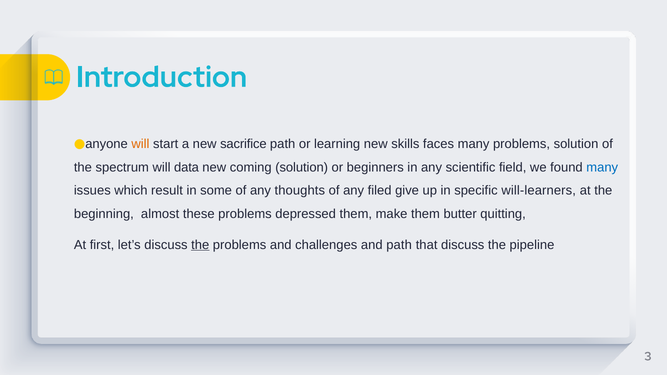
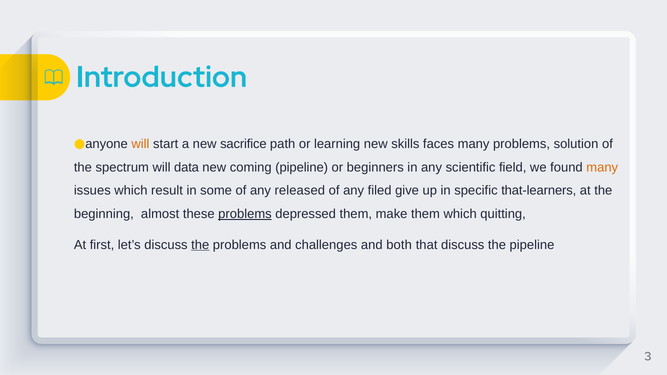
coming solution: solution -> pipeline
many at (602, 167) colour: blue -> orange
thoughts: thoughts -> released
will-learners: will-learners -> that-learners
problems at (245, 214) underline: none -> present
them butter: butter -> which
and path: path -> both
